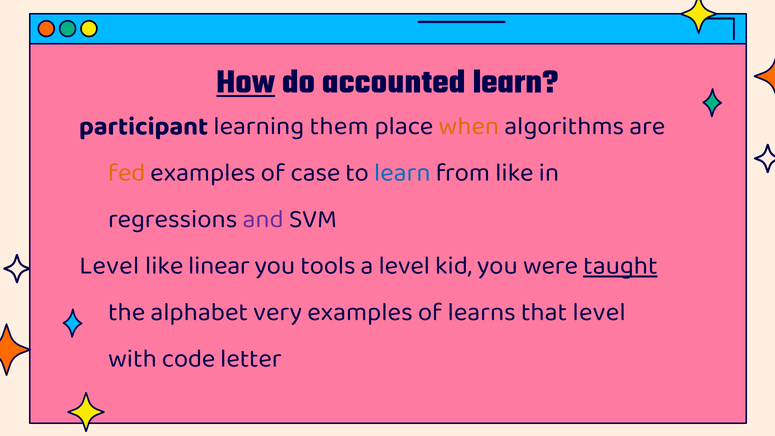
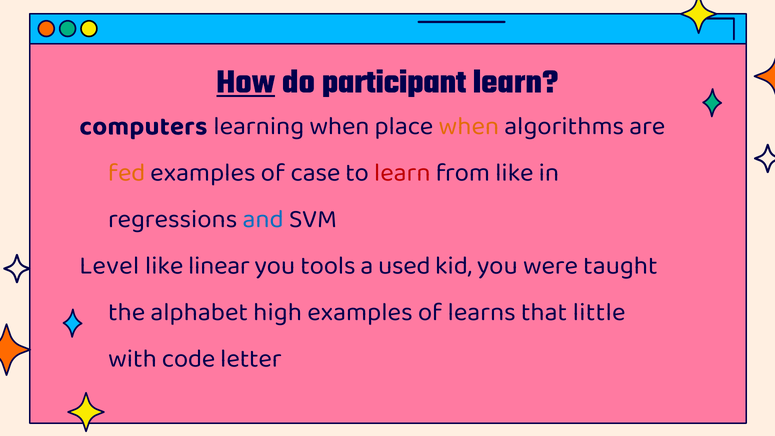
accounted: accounted -> participant
participant: participant -> computers
learning them: them -> when
learn at (402, 172) colour: blue -> red
and colour: purple -> blue
a level: level -> used
taught underline: present -> none
very: very -> high
that level: level -> little
